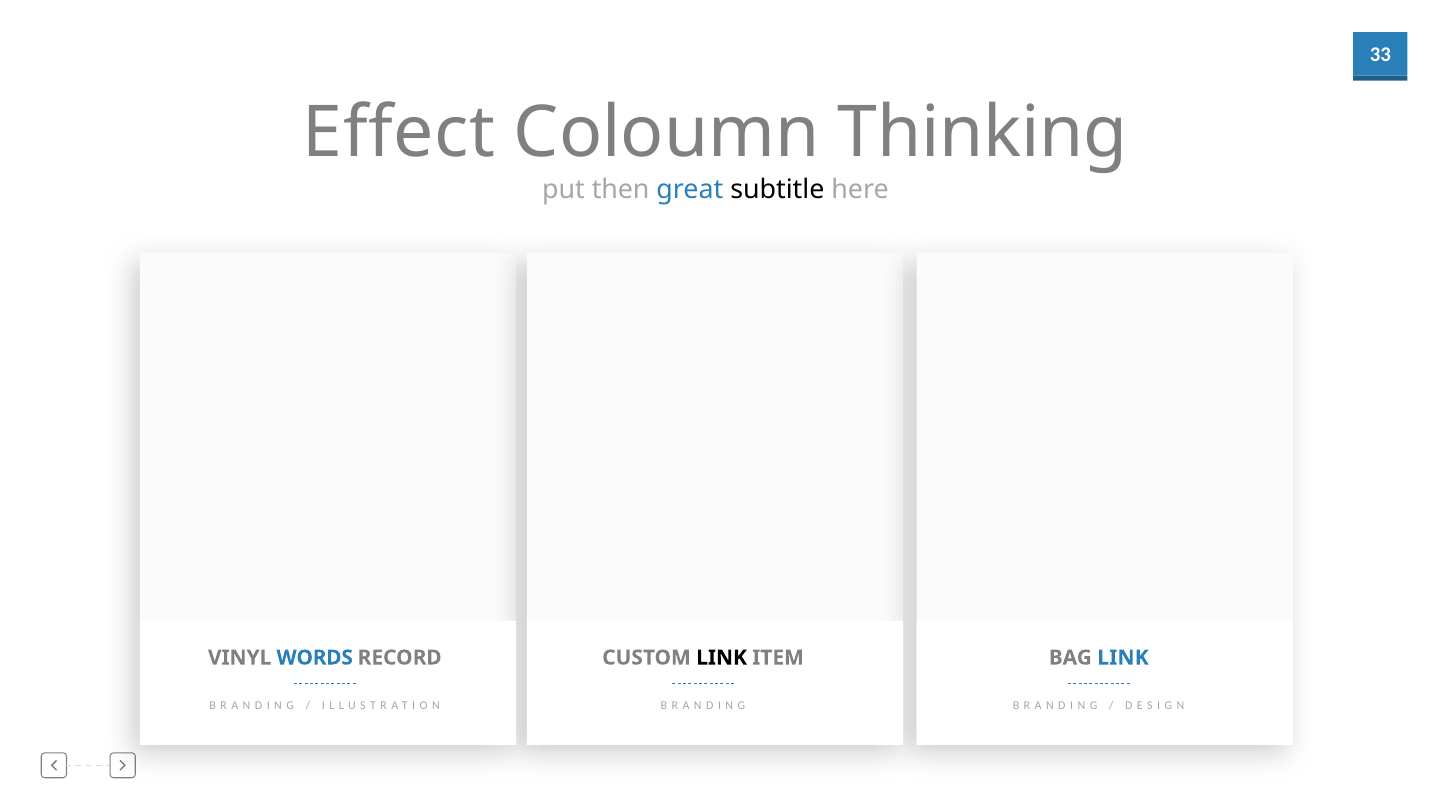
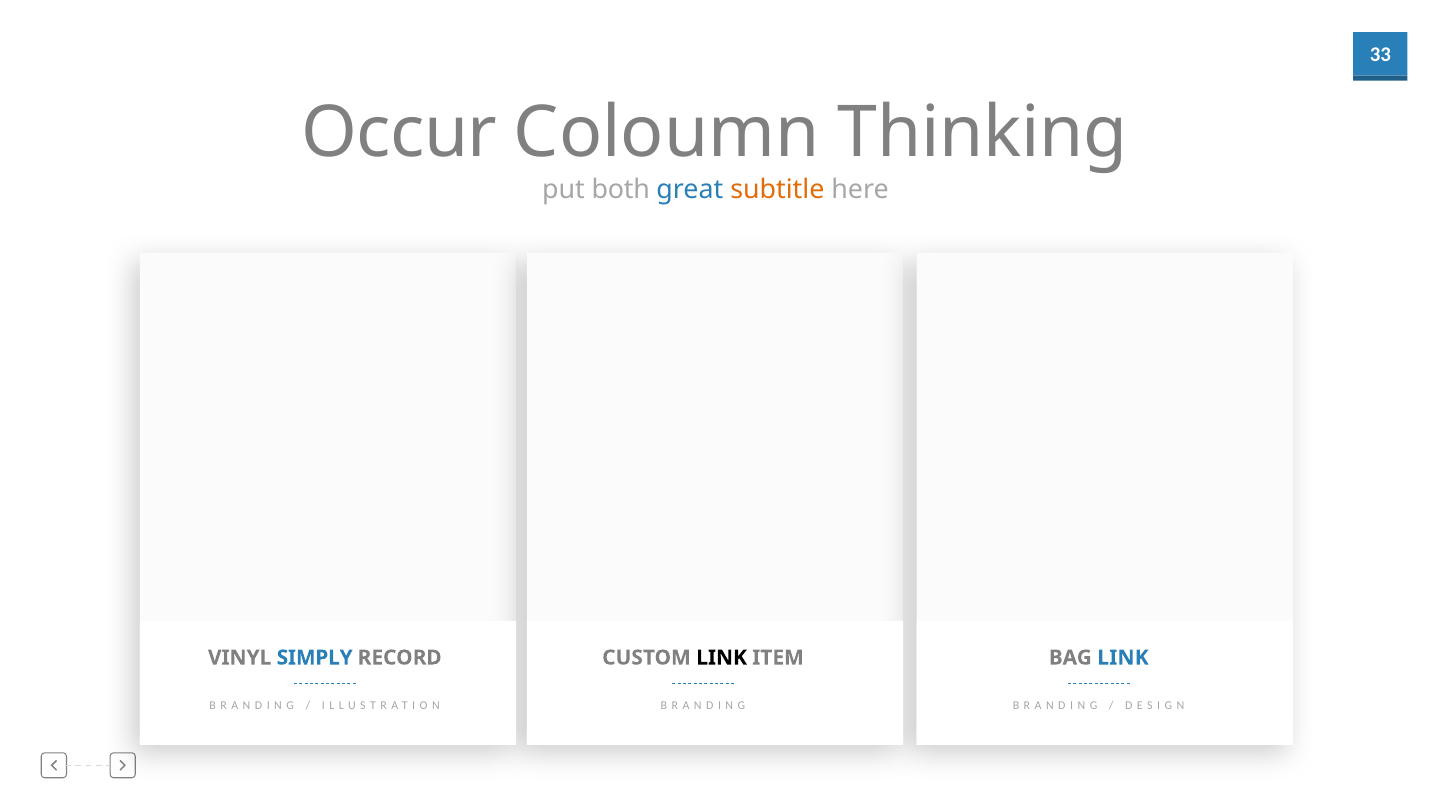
Effect: Effect -> Occur
then: then -> both
subtitle colour: black -> orange
WORDS: WORDS -> SIMPLY
